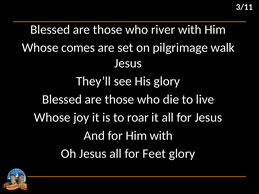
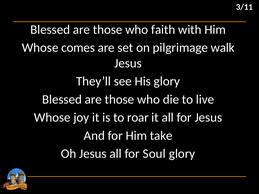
river: river -> faith
Him with: with -> take
Feet: Feet -> Soul
